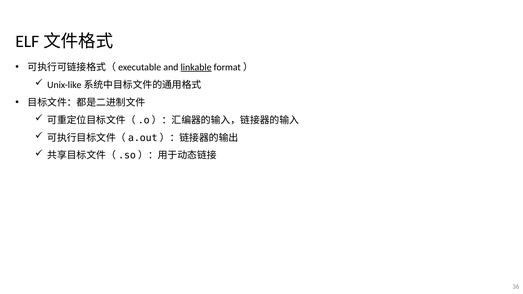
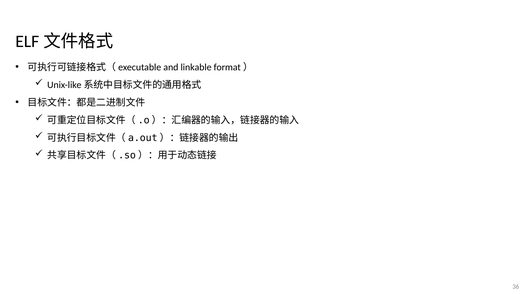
linkable underline: present -> none
